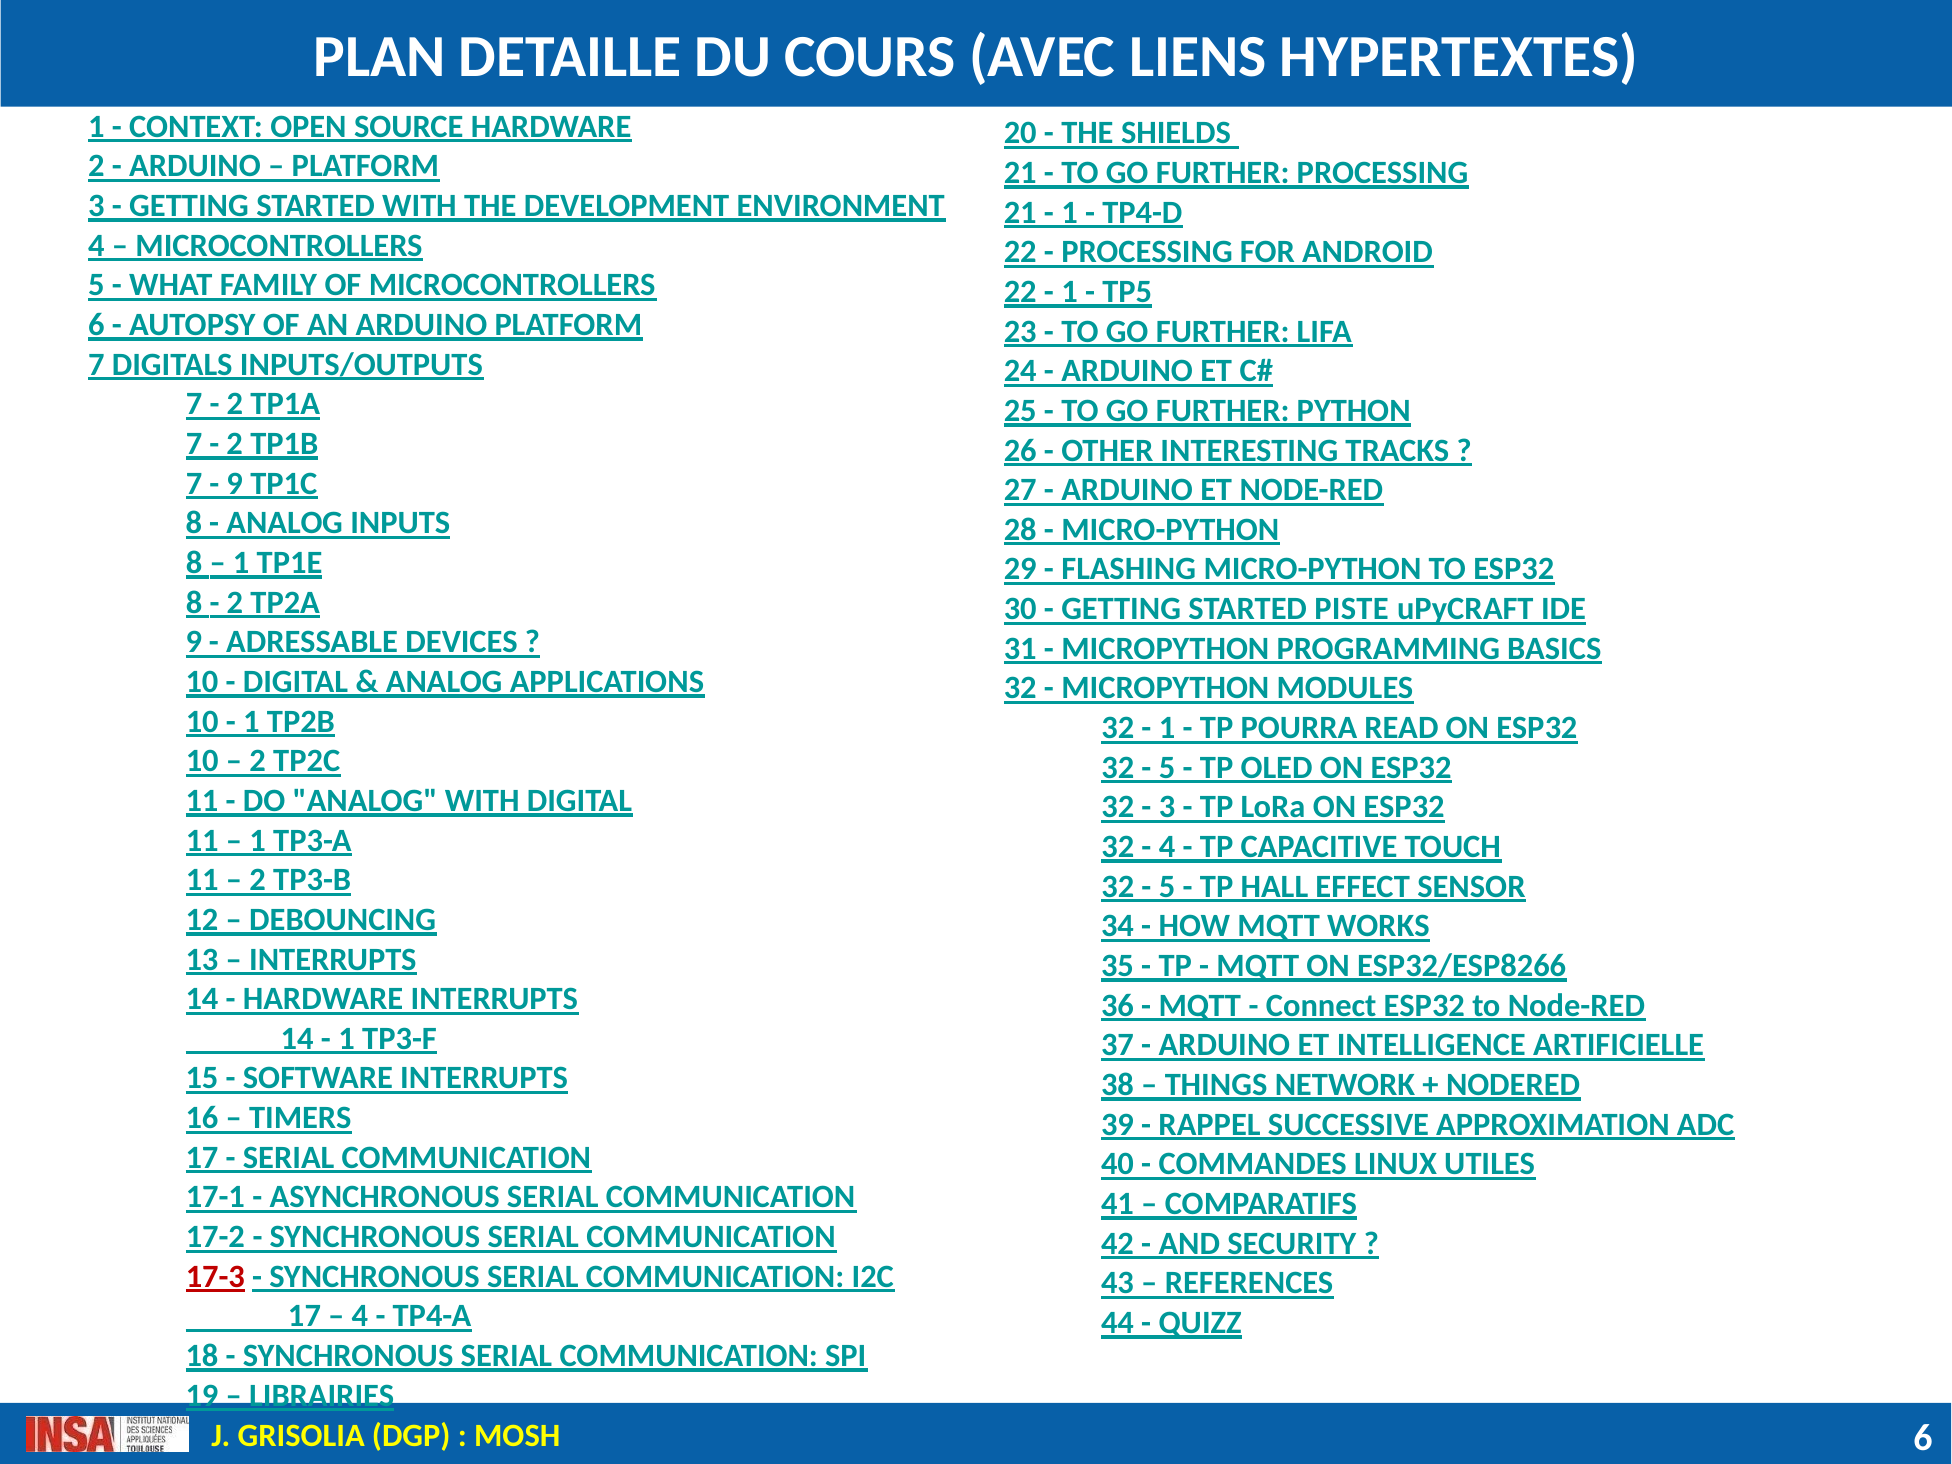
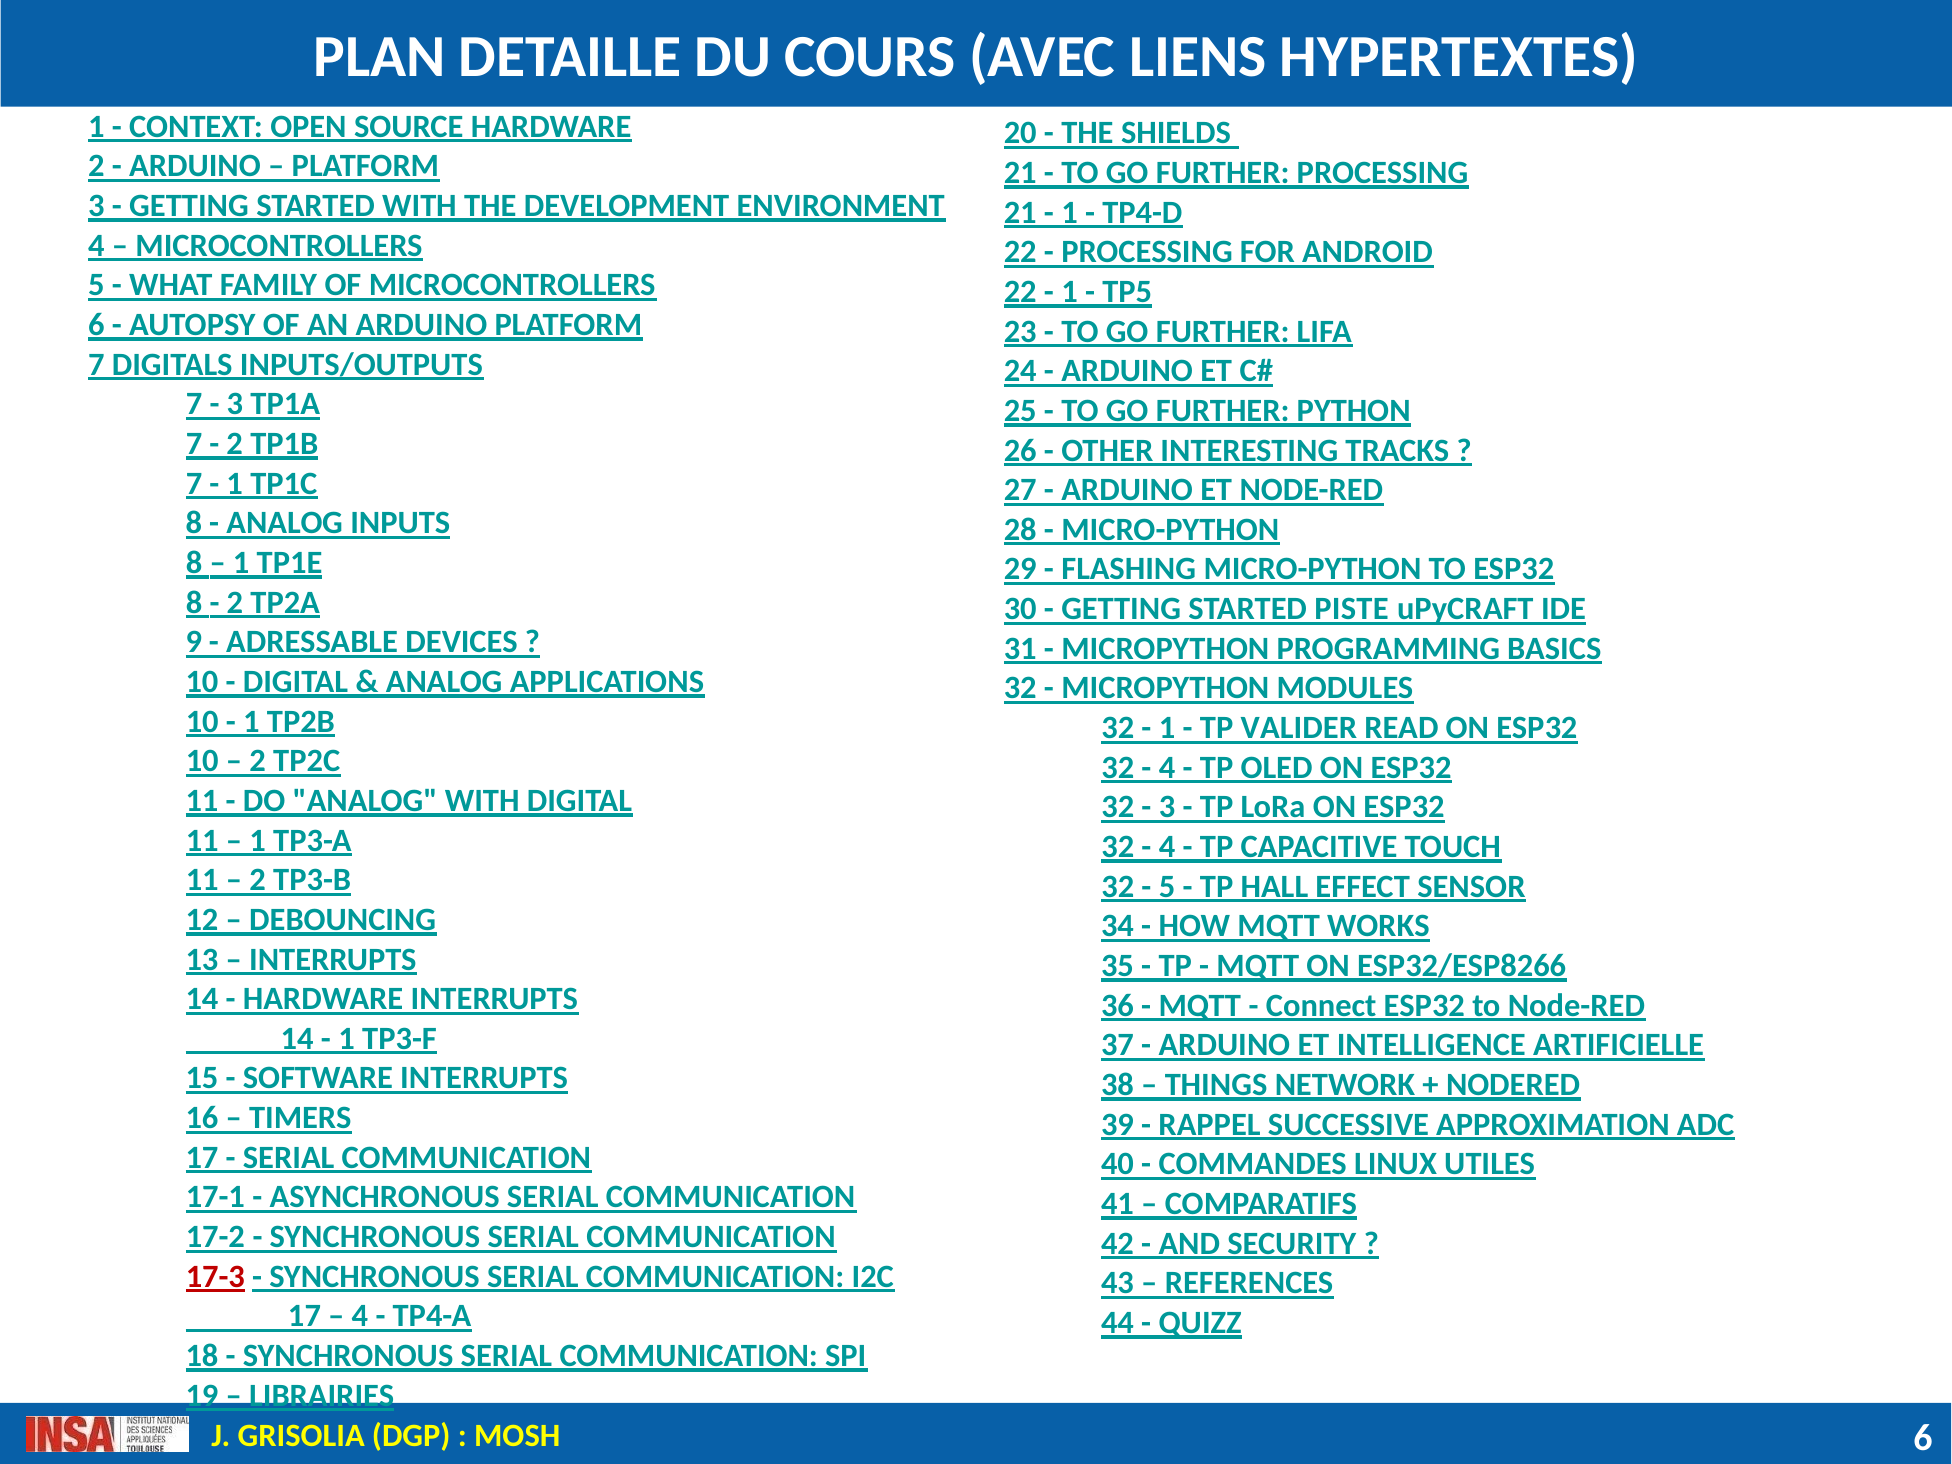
2 at (235, 404): 2 -> 3
9 at (235, 483): 9 -> 1
POURRA: POURRA -> VALIDER
5 at (1167, 768): 5 -> 4
